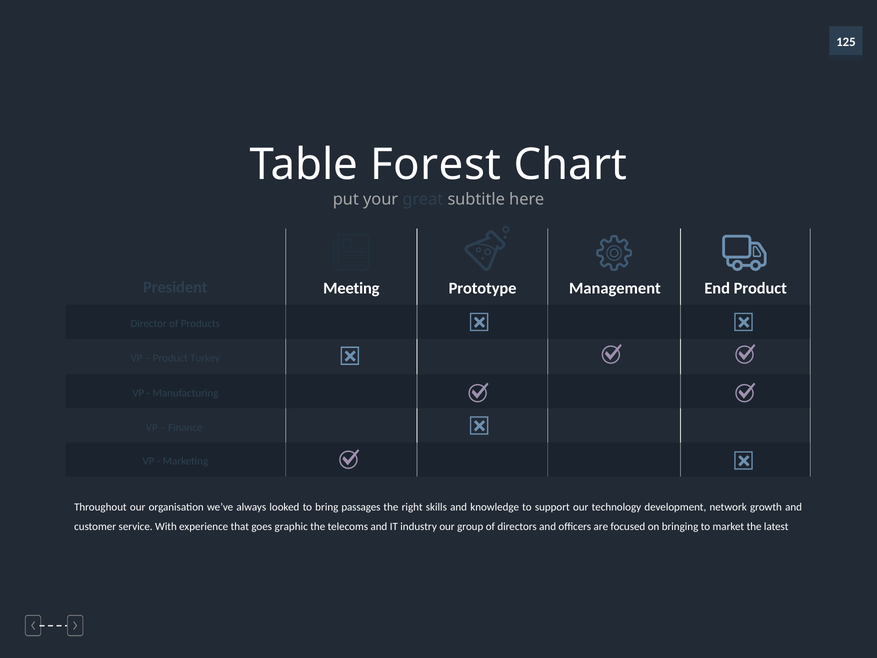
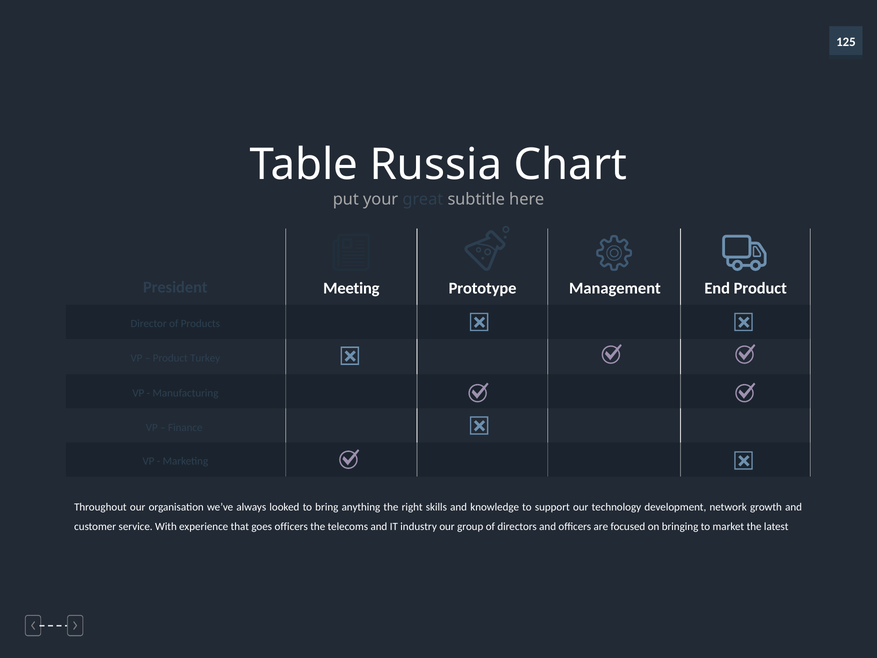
Forest: Forest -> Russia
passages: passages -> anything
goes graphic: graphic -> officers
